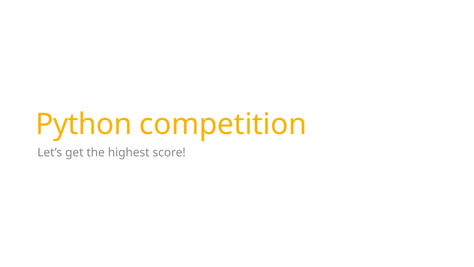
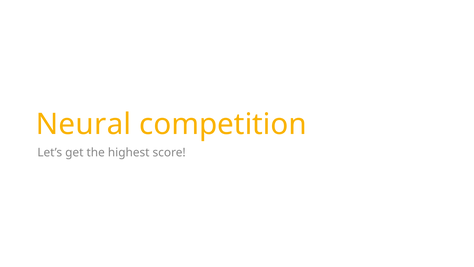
Python: Python -> Neural
